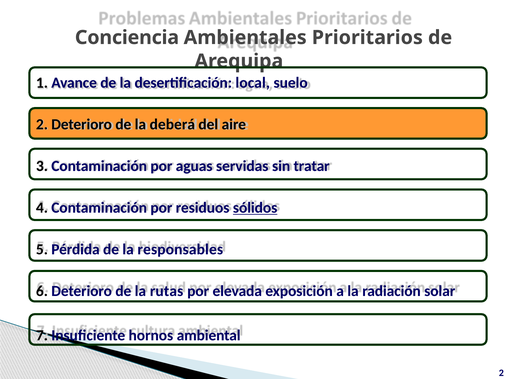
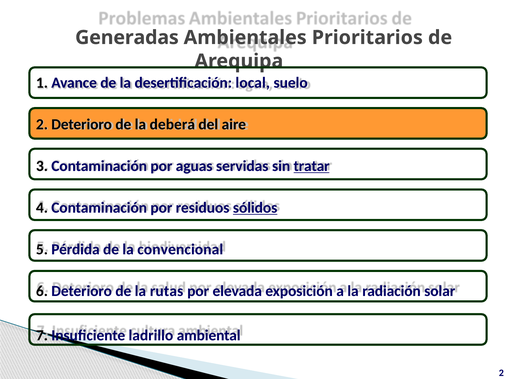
Conciencia: Conciencia -> Generadas
tratar underline: none -> present
responsables: responsables -> convencional
hornos: hornos -> ladrillo
